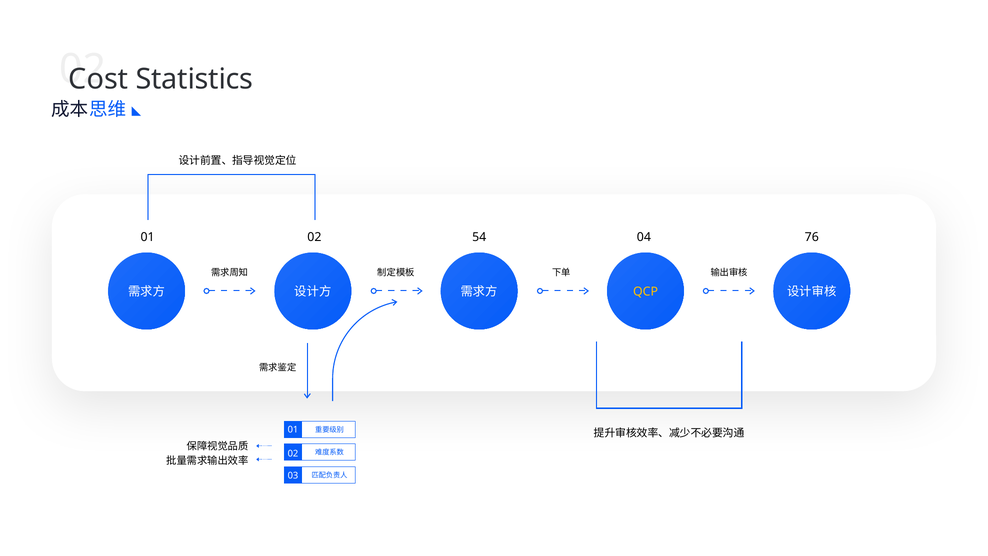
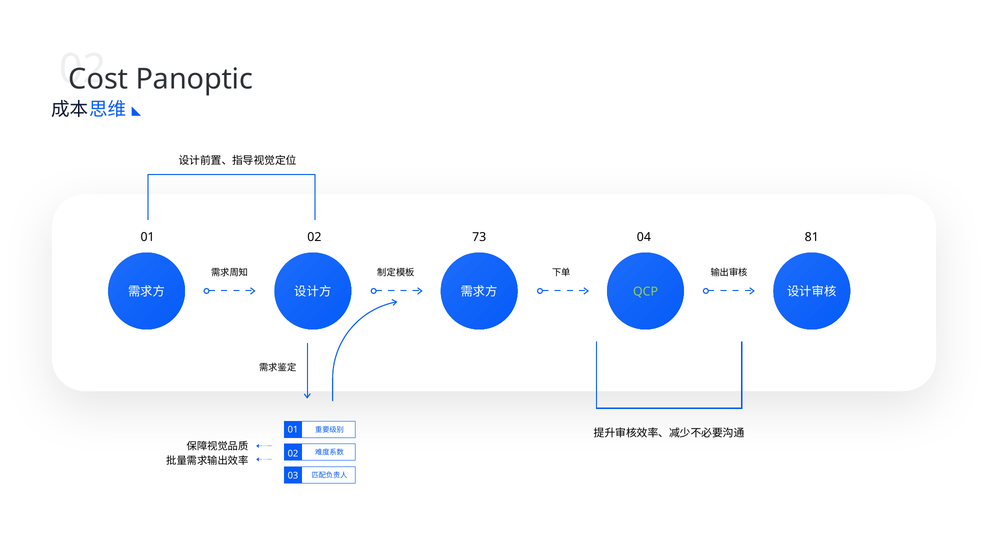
Statistics: Statistics -> Panoptic
54: 54 -> 73
76: 76 -> 81
QCP colour: yellow -> light green
